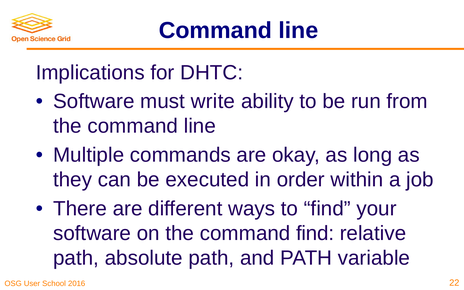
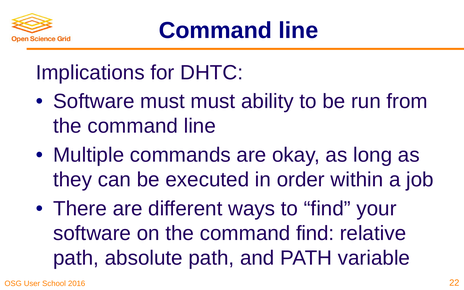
must write: write -> must
